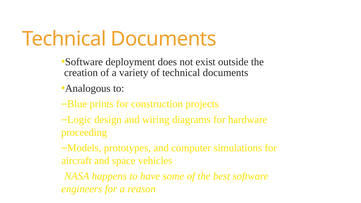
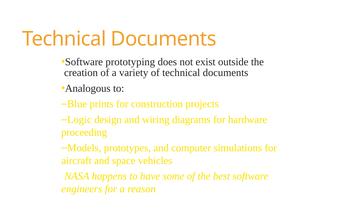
deployment: deployment -> prototyping
